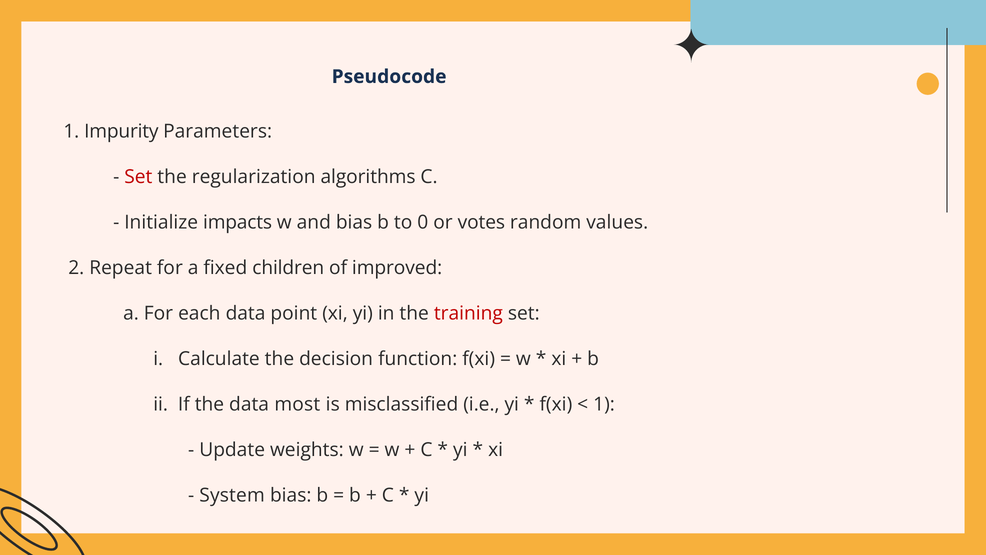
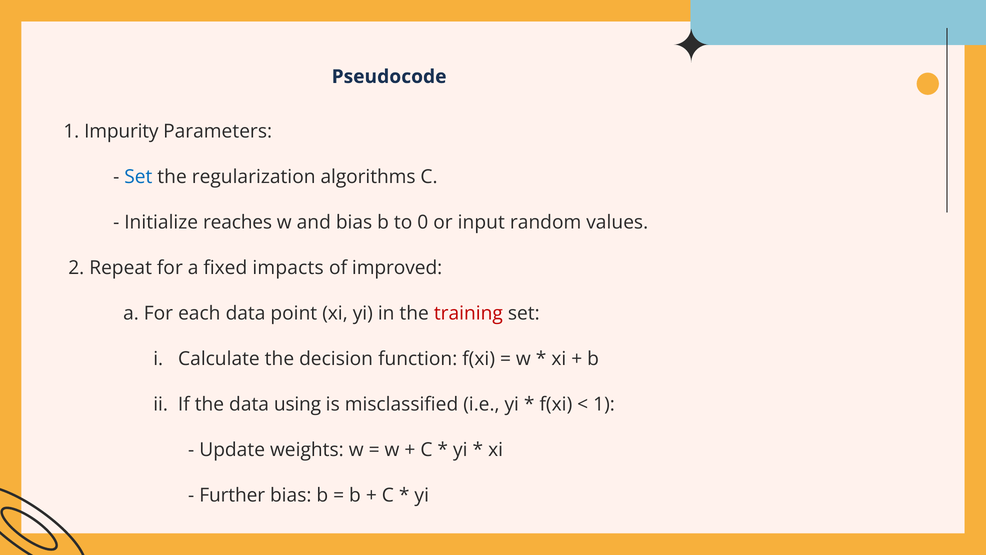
Set at (138, 177) colour: red -> blue
impacts: impacts -> reaches
votes: votes -> input
children: children -> impacts
most: most -> using
System: System -> Further
